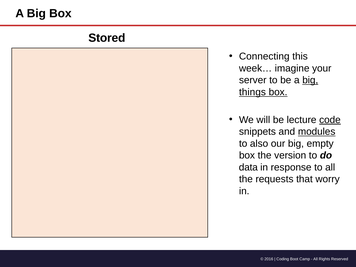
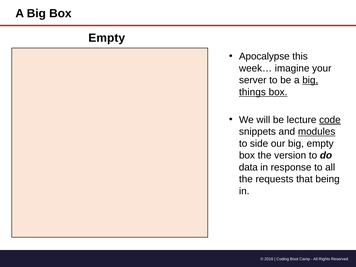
Stored at (107, 38): Stored -> Empty
Connecting: Connecting -> Apocalypse
also: also -> side
worry: worry -> being
